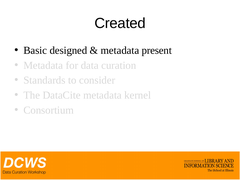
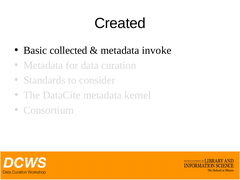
designed: designed -> collected
present: present -> invoke
